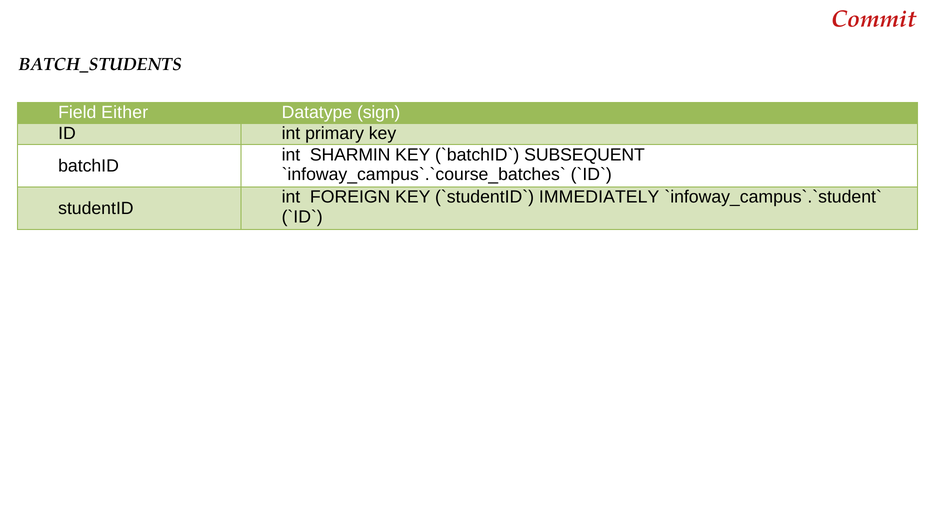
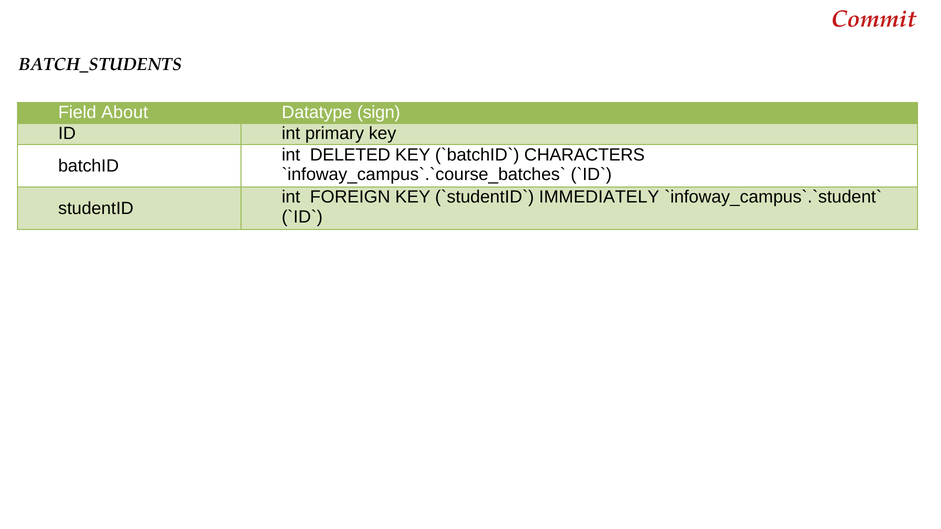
Either: Either -> About
SHARMIN: SHARMIN -> DELETED
SUBSEQUENT: SUBSEQUENT -> CHARACTERS
